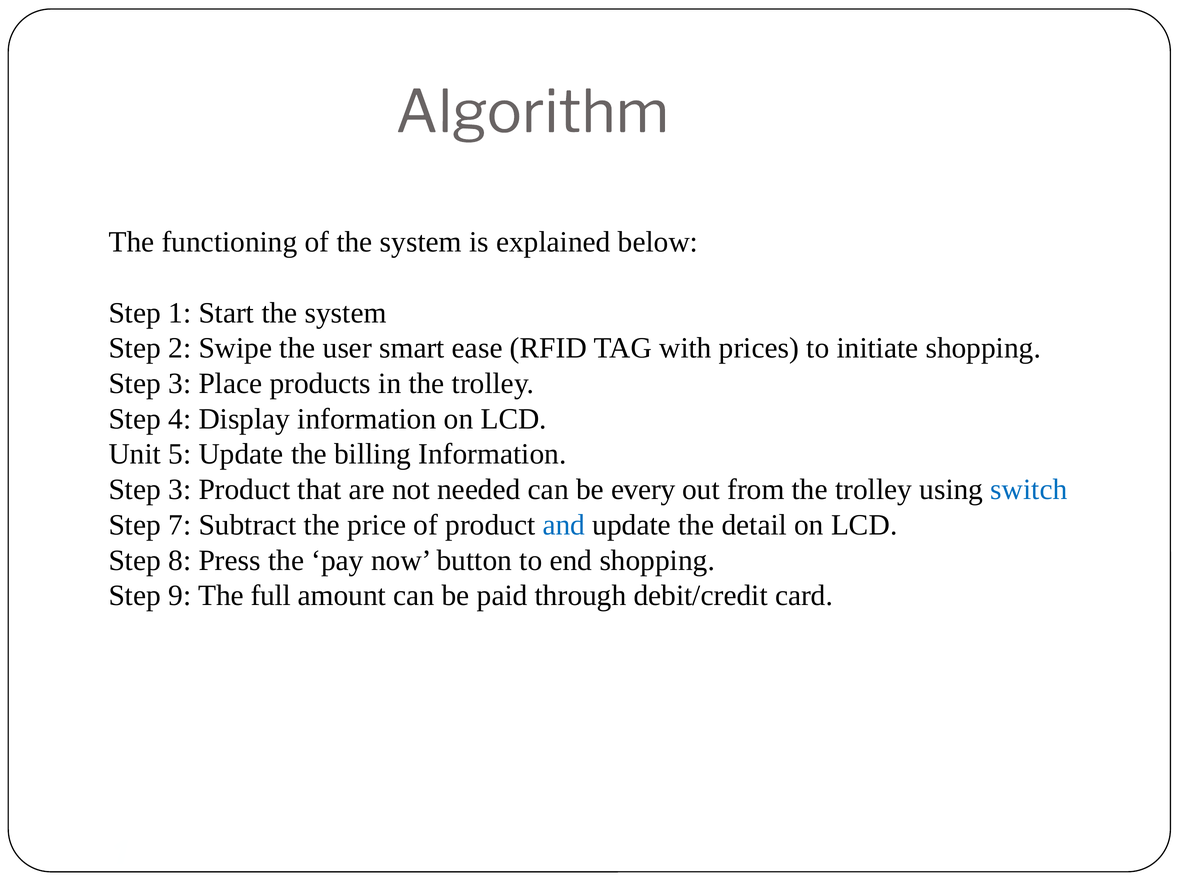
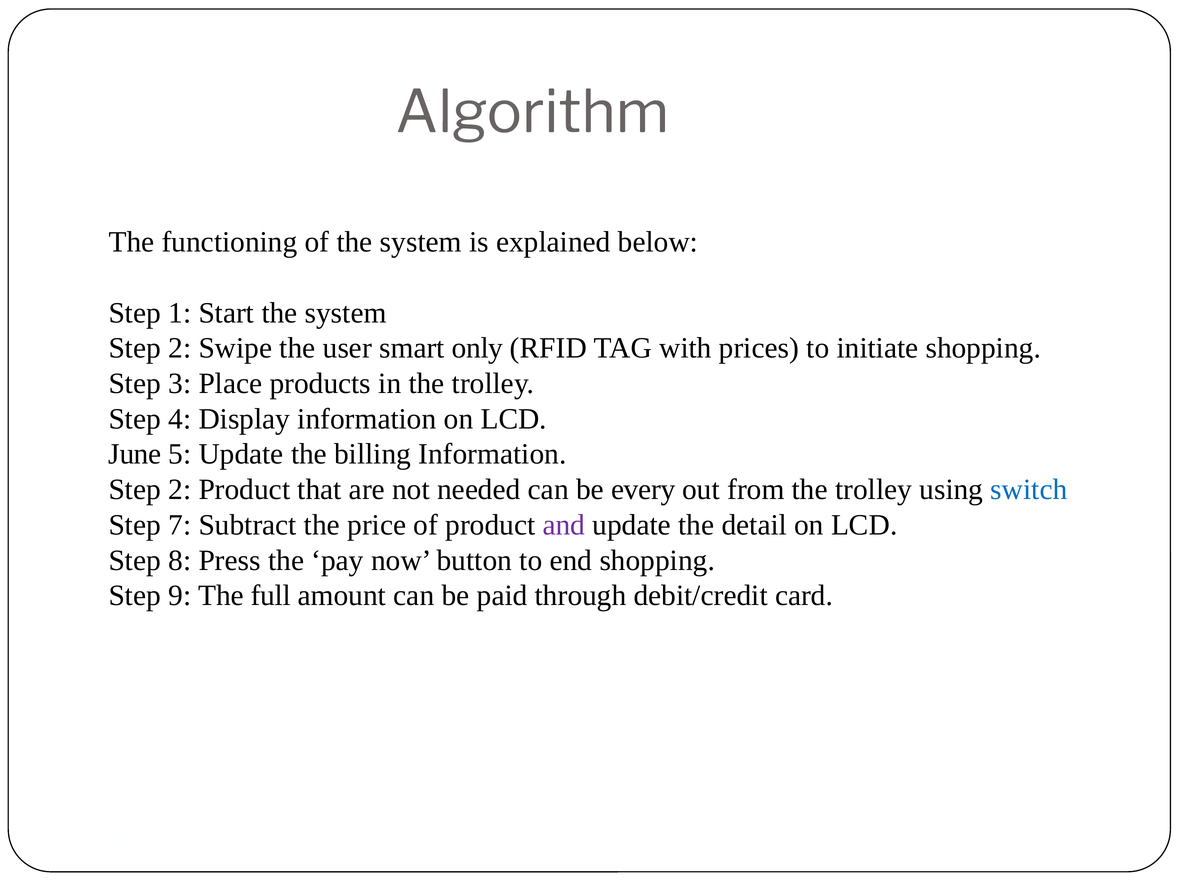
ease: ease -> only
Unit: Unit -> June
3 at (180, 490): 3 -> 2
and colour: blue -> purple
